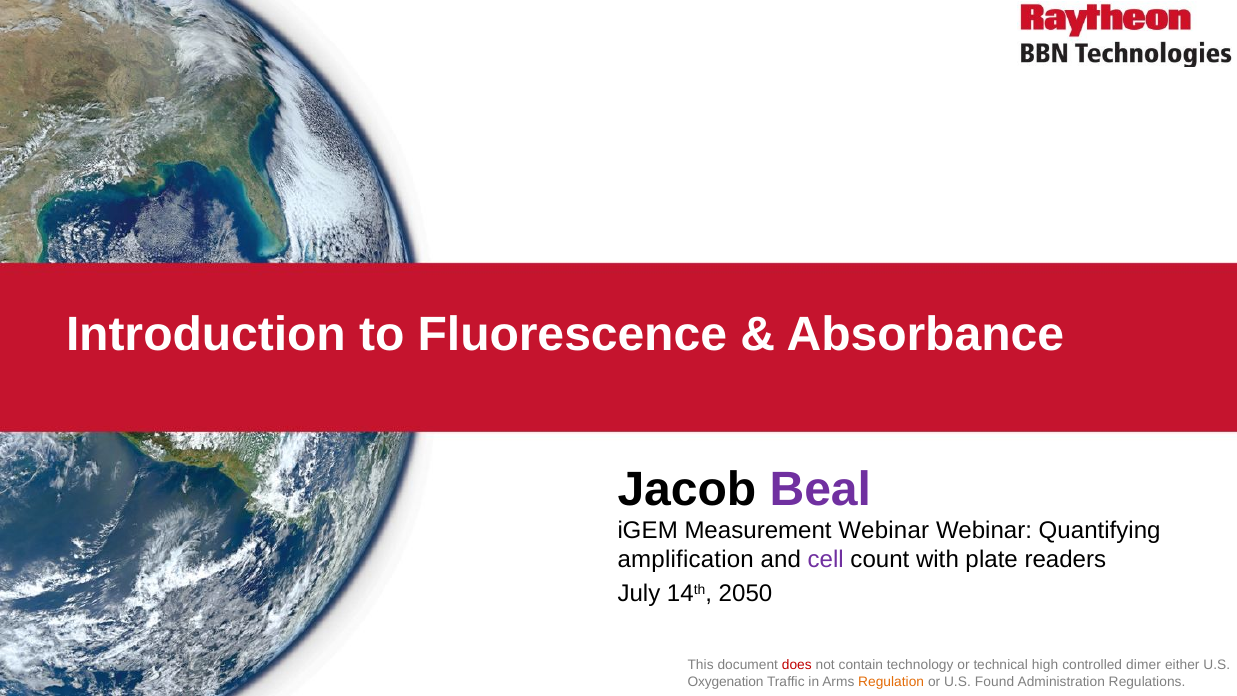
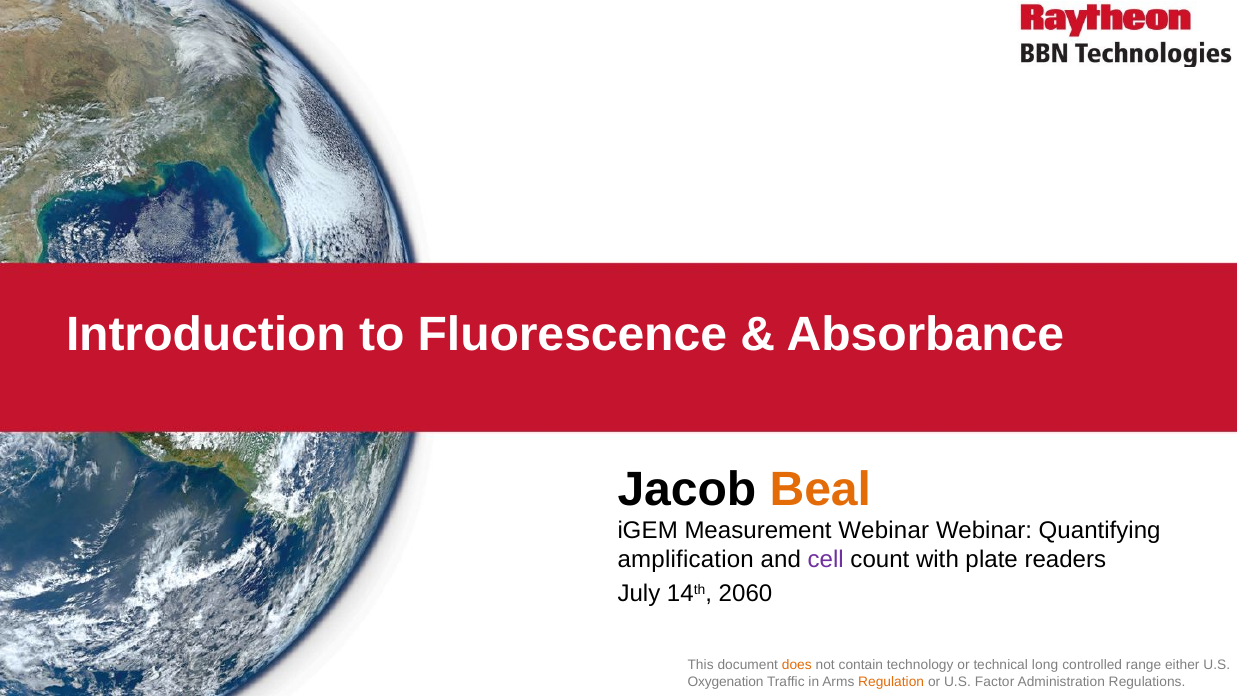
Beal colour: purple -> orange
2050: 2050 -> 2060
does colour: red -> orange
high: high -> long
dimer: dimer -> range
Found: Found -> Factor
